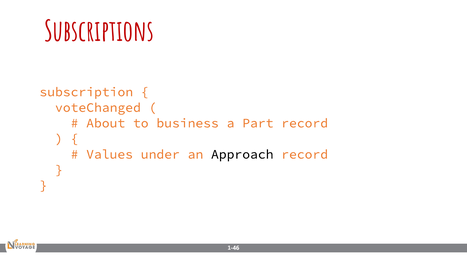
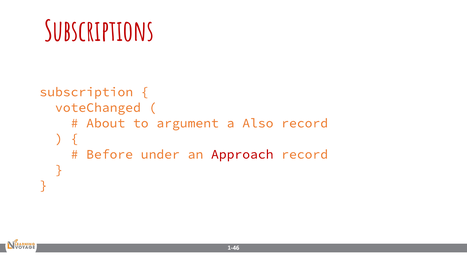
business: business -> argument
Part: Part -> Also
Values: Values -> Before
Approach colour: black -> red
